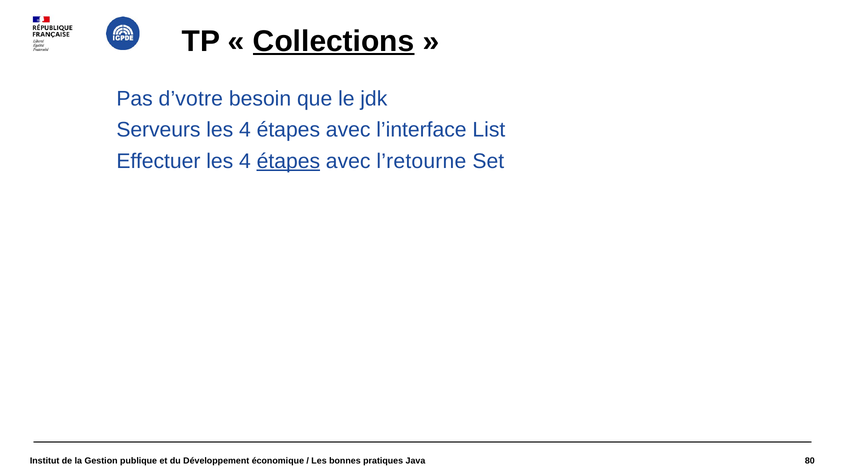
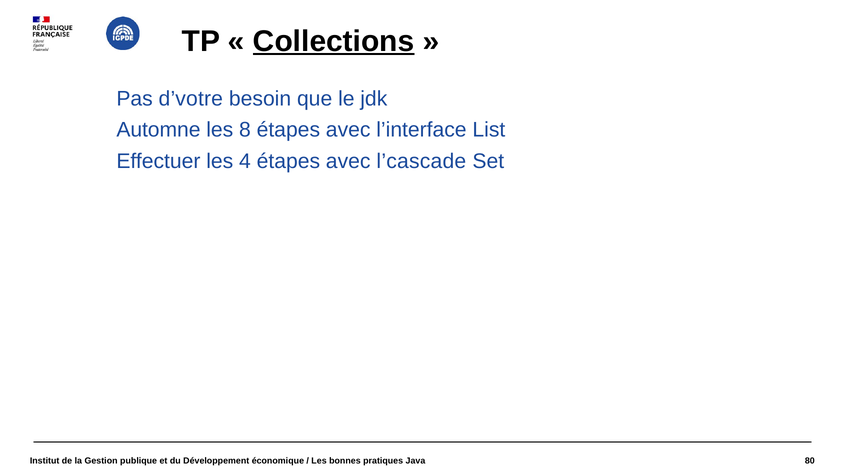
Serveurs: Serveurs -> Automne
4 at (245, 130): 4 -> 8
étapes at (288, 161) underline: present -> none
l’retourne: l’retourne -> l’cascade
